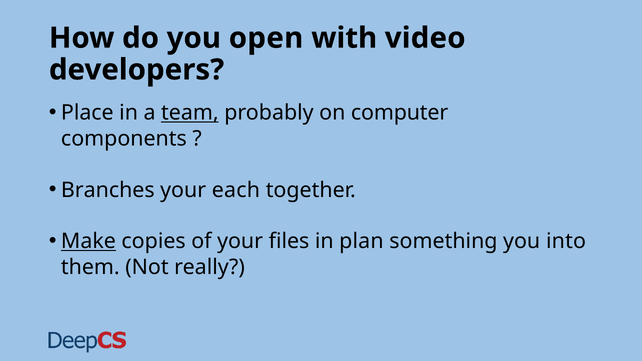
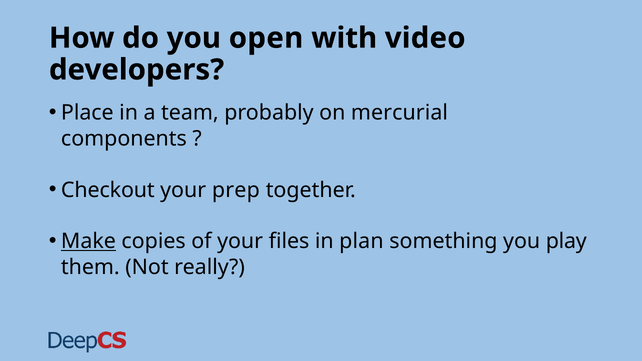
team underline: present -> none
computer: computer -> mercurial
Branches: Branches -> Checkout
each: each -> prep
into: into -> play
